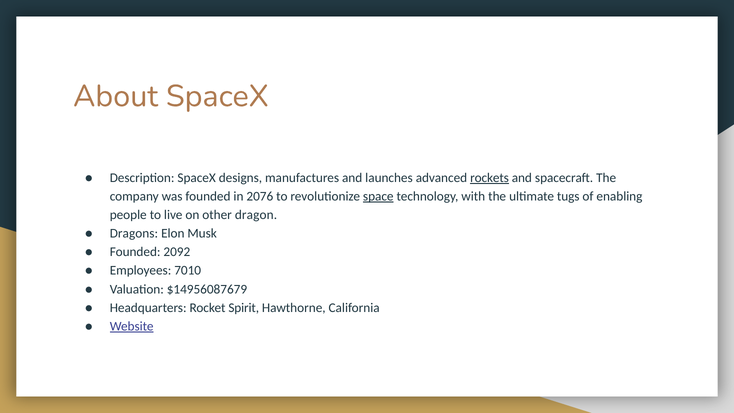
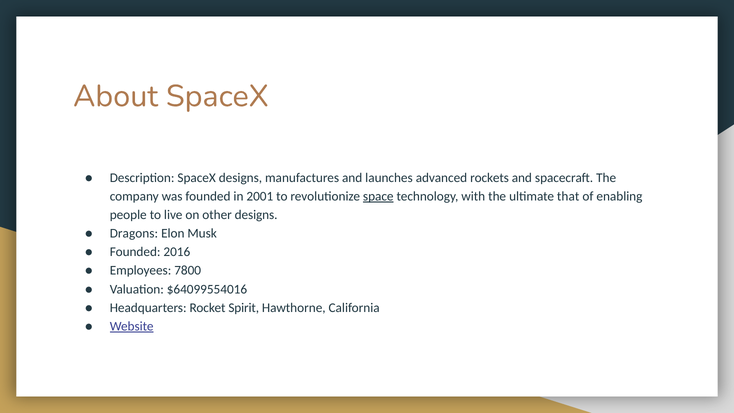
rockets underline: present -> none
2076: 2076 -> 2001
tugs: tugs -> that
other dragon: dragon -> designs
2092: 2092 -> 2016
7010: 7010 -> 7800
$14956087679: $14956087679 -> $64099554016
